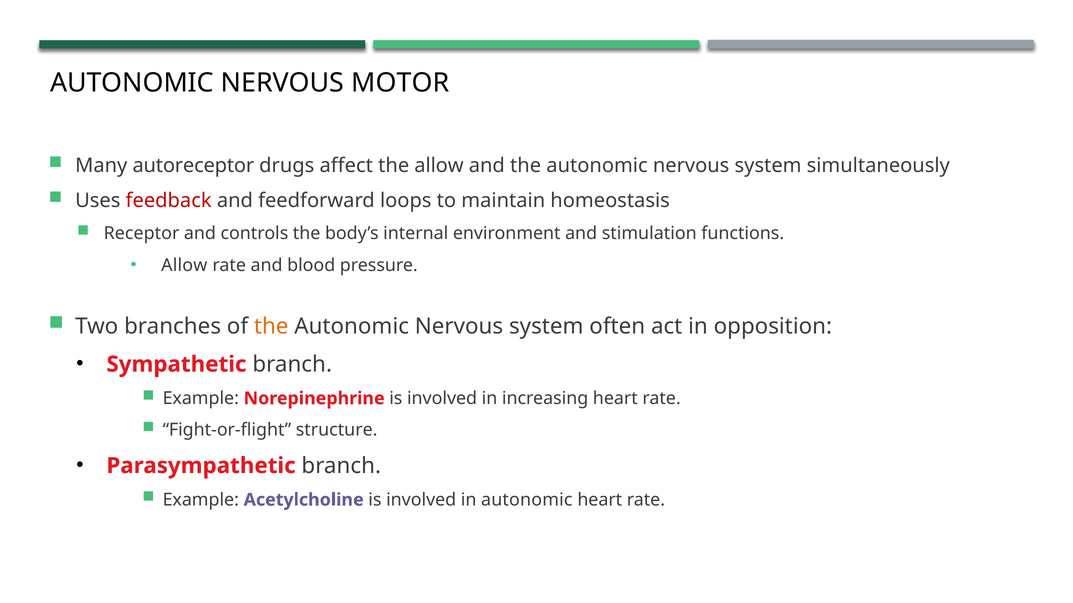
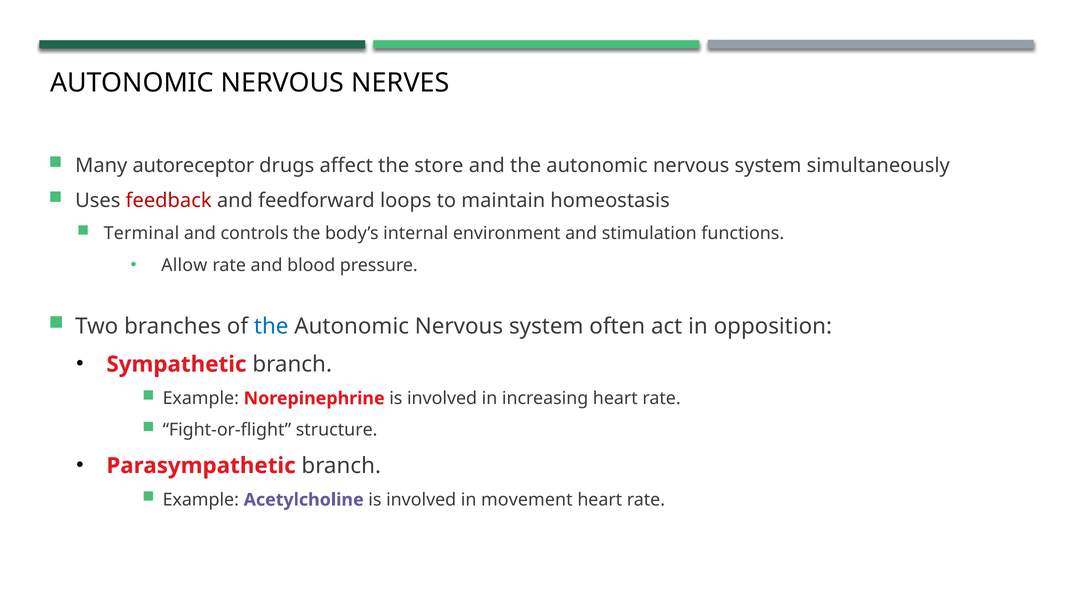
MOTOR: MOTOR -> NERVES
the allow: allow -> store
Receptor: Receptor -> Terminal
the at (271, 327) colour: orange -> blue
in autonomic: autonomic -> movement
